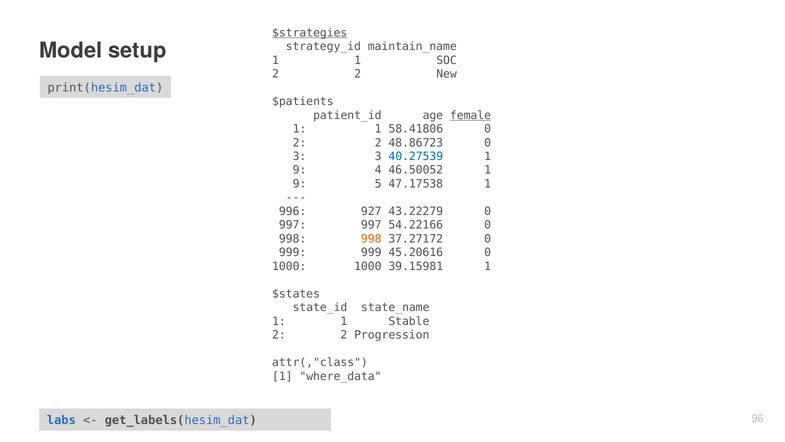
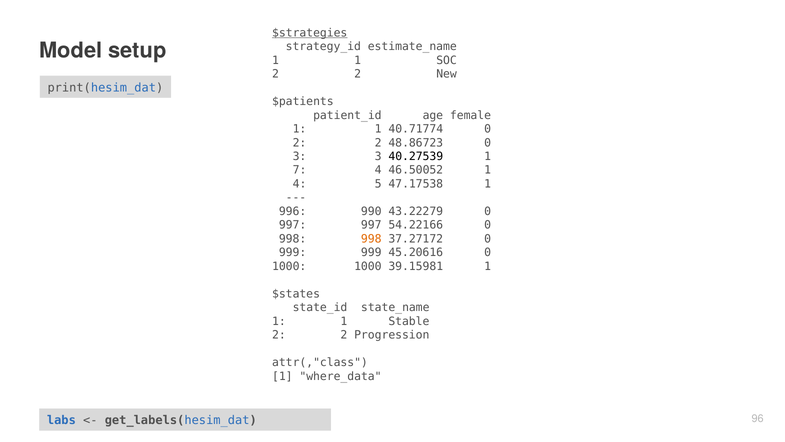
maintain_name: maintain_name -> estimate_name
female underline: present -> none
58.41806: 58.41806 -> 40.71774
40.27539 colour: blue -> black
9 at (300, 170): 9 -> 7
9 at (300, 184): 9 -> 4
927: 927 -> 990
